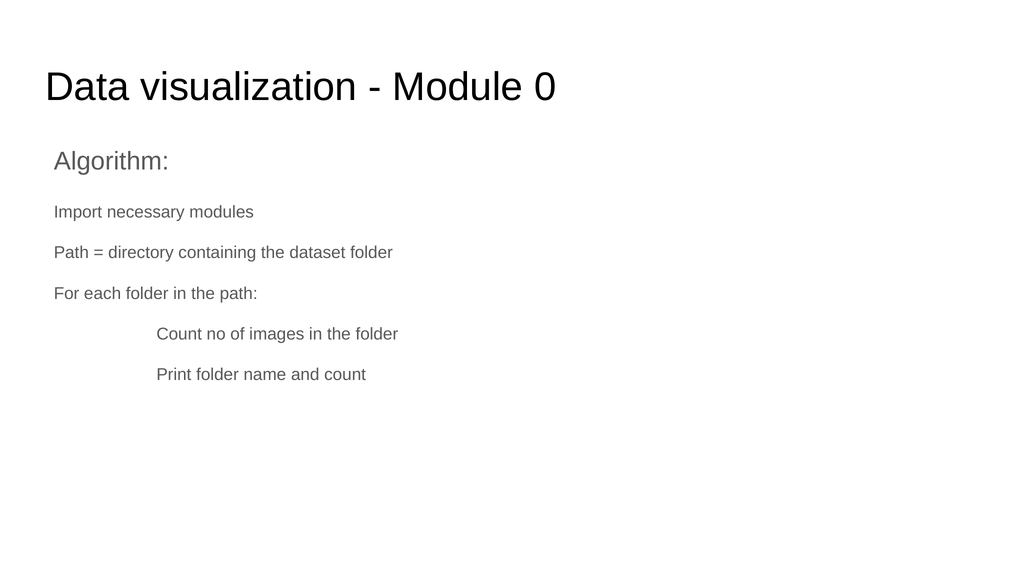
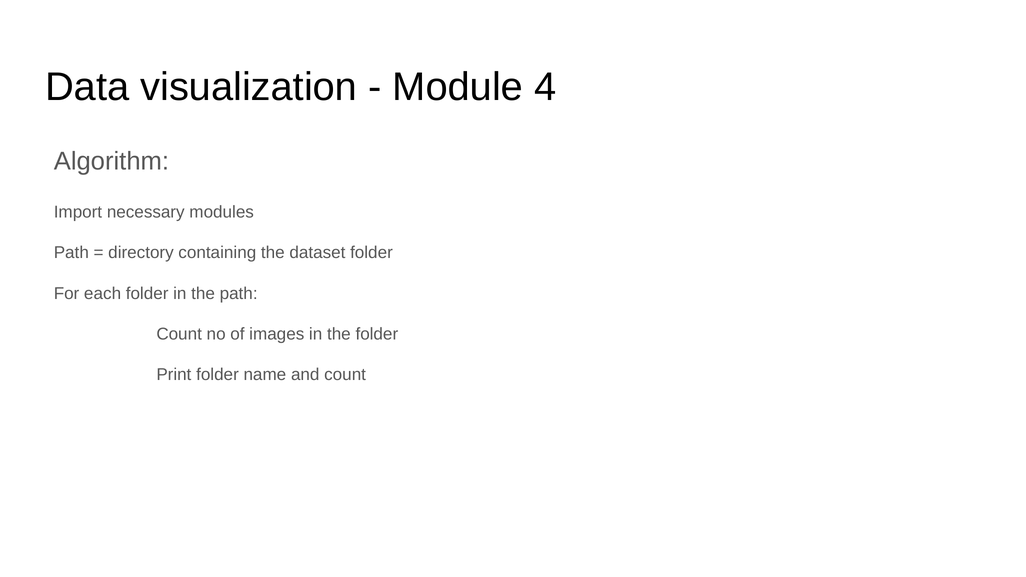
0: 0 -> 4
